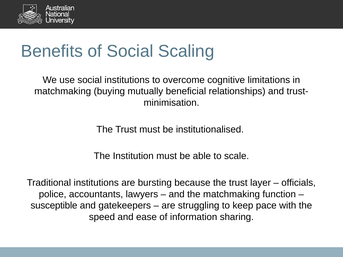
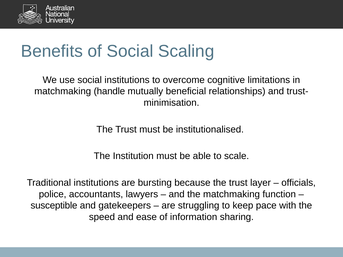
buying: buying -> handle
